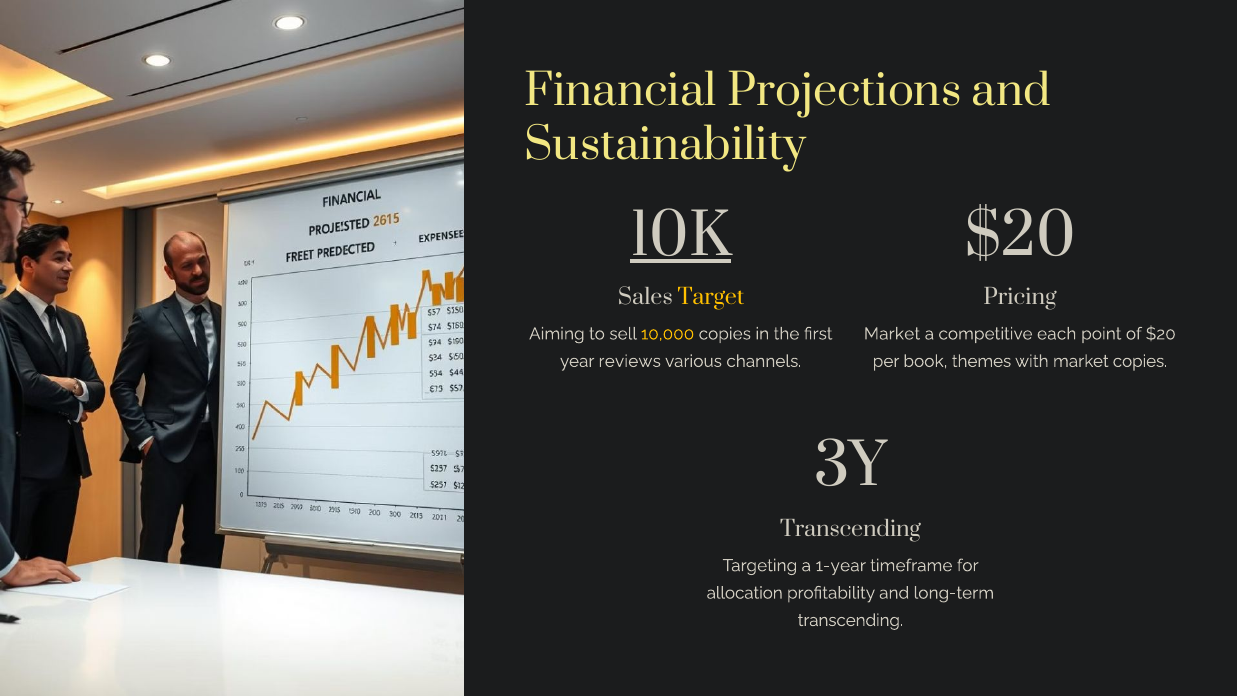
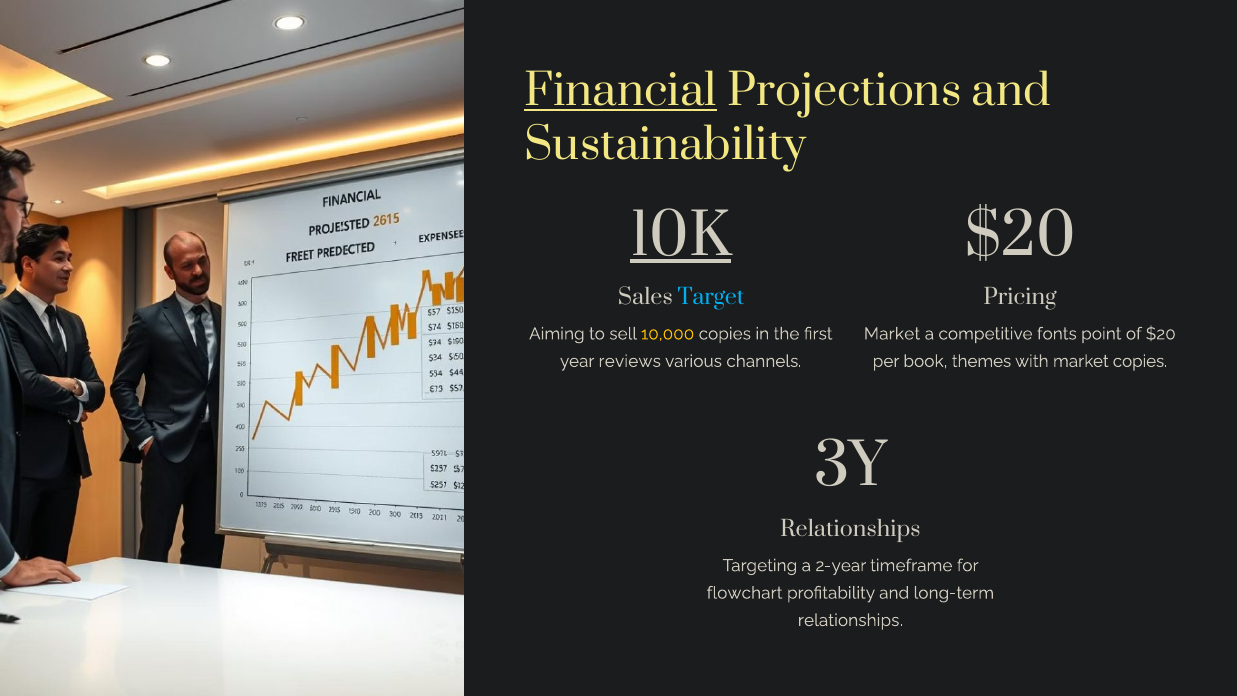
Financial underline: none -> present
Target colour: yellow -> light blue
each: each -> fonts
Transcending at (851, 529): Transcending -> Relationships
1-year: 1-year -> 2-year
allocation: allocation -> flowchart
transcending at (850, 620): transcending -> relationships
